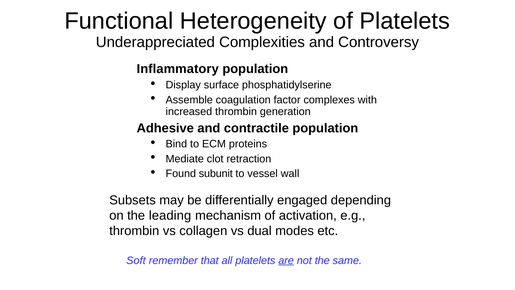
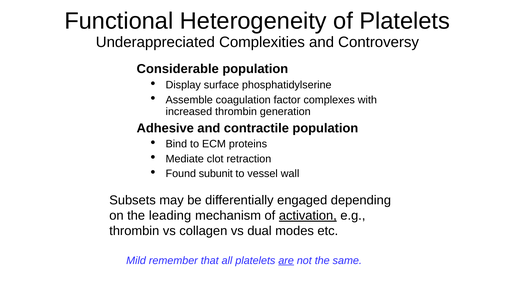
Inflammatory: Inflammatory -> Considerable
activation underline: none -> present
Soft: Soft -> Mild
